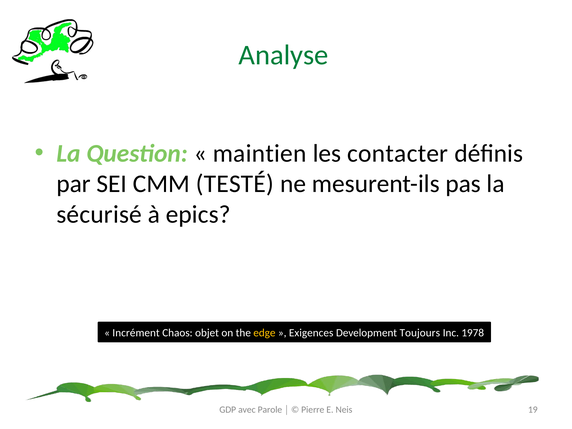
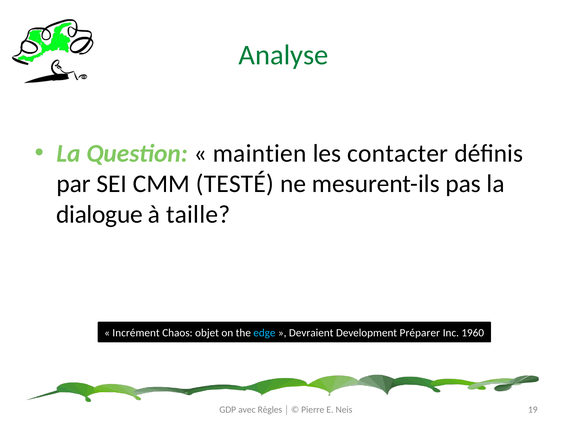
sécurisé: sécurisé -> dialogue
epics: epics -> taille
edge colour: yellow -> light blue
Exigences: Exigences -> Devraient
Toujours: Toujours -> Préparer
1978: 1978 -> 1960
Parole: Parole -> Règles
